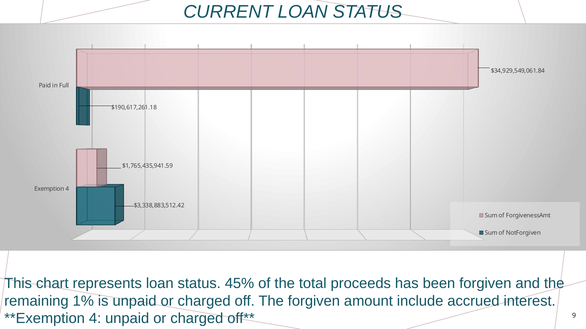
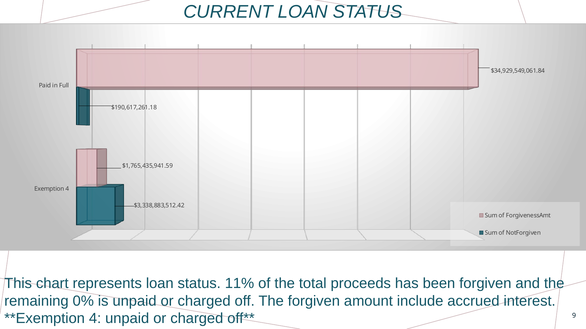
45%: 45% -> 11%
1%: 1% -> 0%
